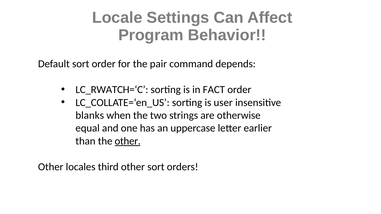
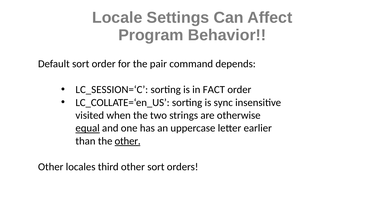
LC_RWATCH=‘C: LC_RWATCH=‘C -> LC_SESSION=‘C
user: user -> sync
blanks: blanks -> visited
equal underline: none -> present
